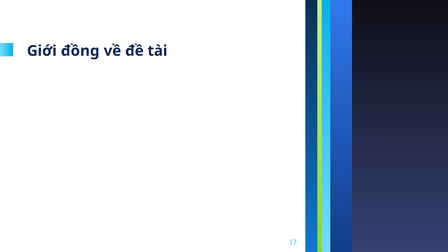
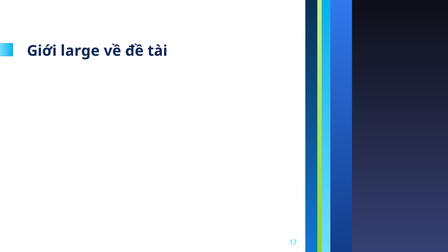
đồng: đồng -> large
